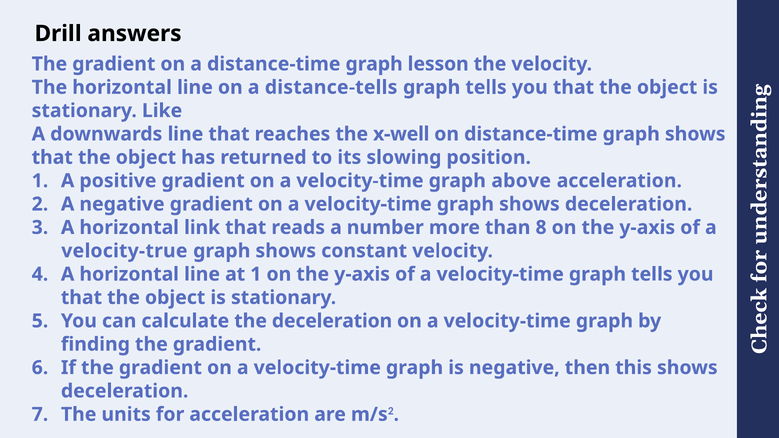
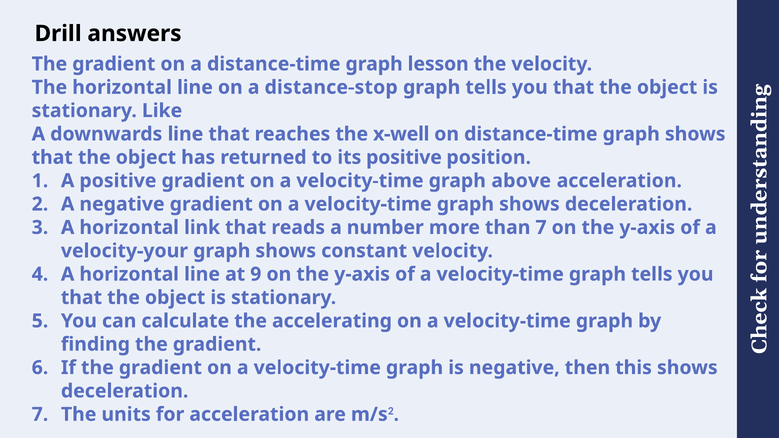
distance-tells: distance-tells -> distance-stop
its slowing: slowing -> positive
than 8: 8 -> 7
velocity-true: velocity-true -> velocity-your
at 1: 1 -> 9
the deceleration: deceleration -> accelerating
